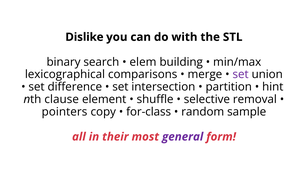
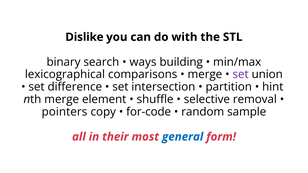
elem: elem -> ways
nth clause: clause -> merge
for-class: for-class -> for-code
general colour: purple -> blue
